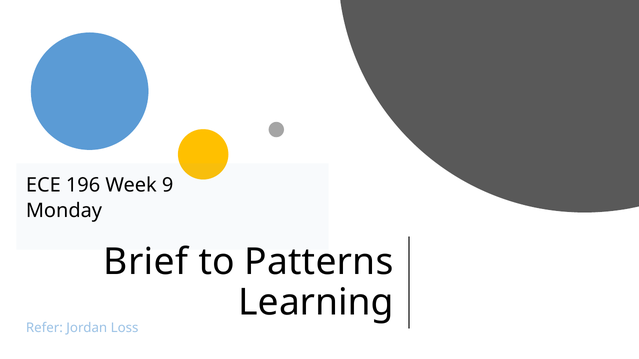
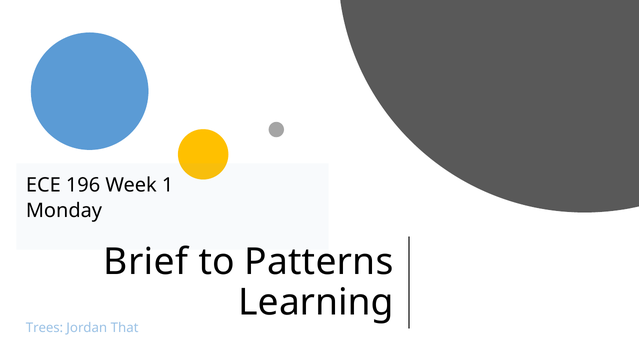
9: 9 -> 1
Refer: Refer -> Trees
Loss: Loss -> That
